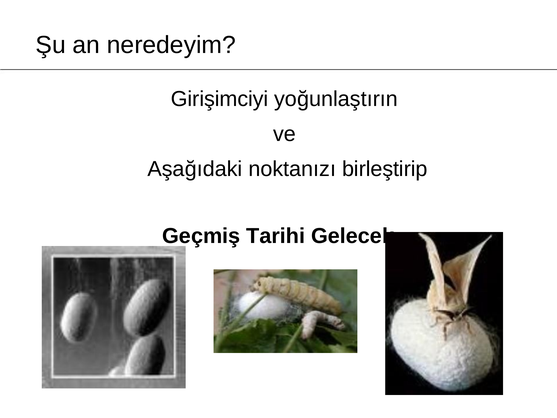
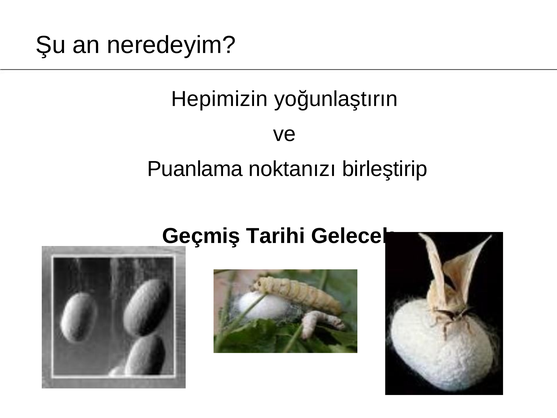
Girişimciyi: Girişimciyi -> Hepimizin
Aşağıdaki: Aşağıdaki -> Puanlama
